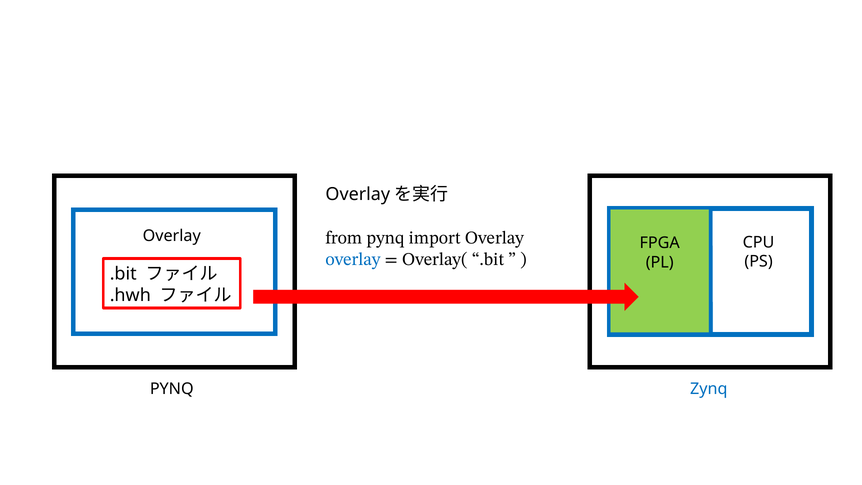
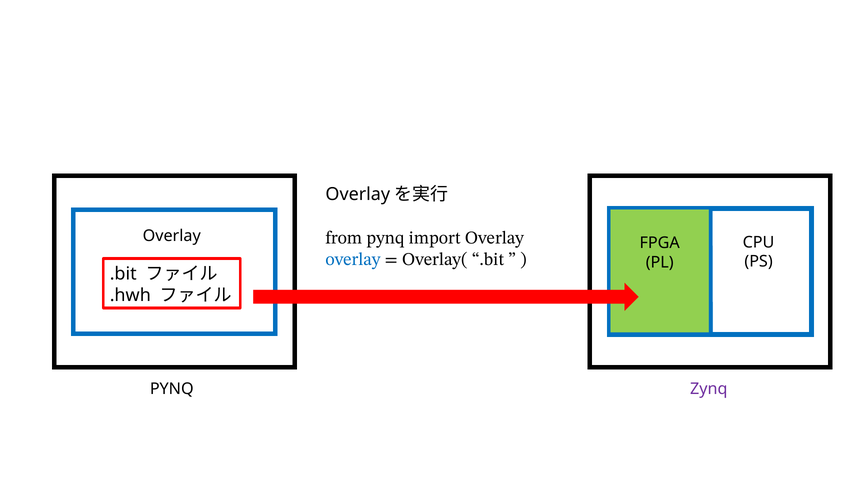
Zynq colour: blue -> purple
